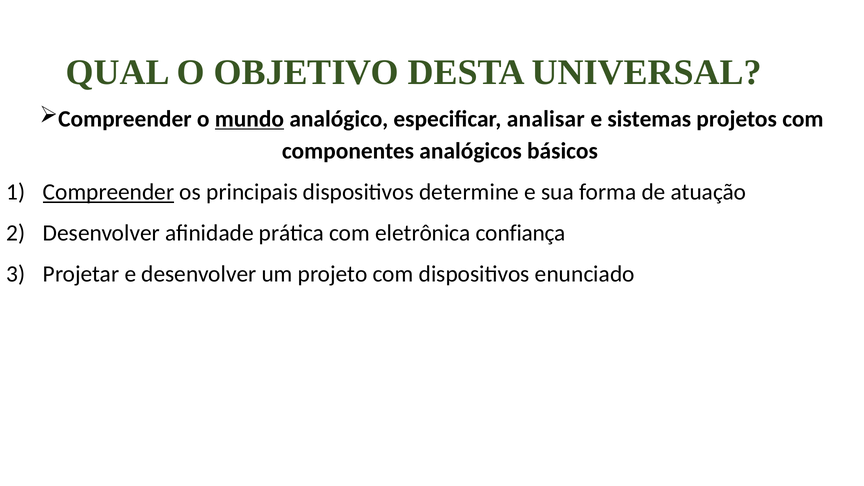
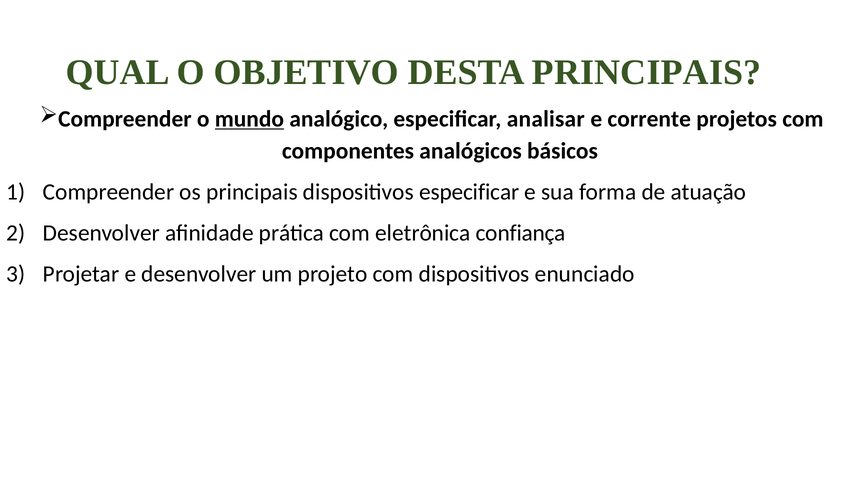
DESTA UNIVERSAL: UNIVERSAL -> PRINCIPAIS
sistemas: sistemas -> corrente
Compreender at (109, 192) underline: present -> none
dispositivos determine: determine -> especificar
